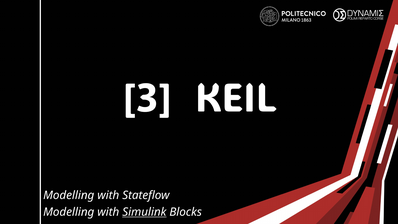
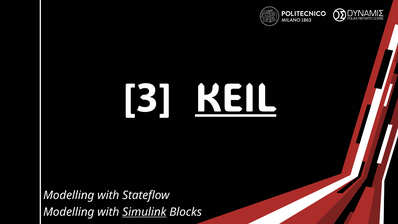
KEIL underline: none -> present
